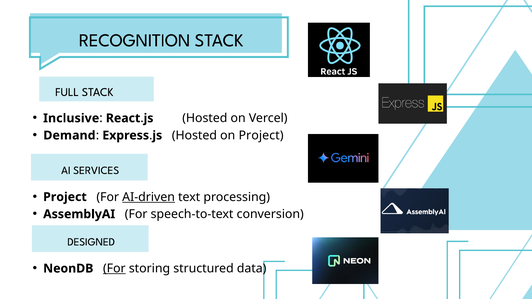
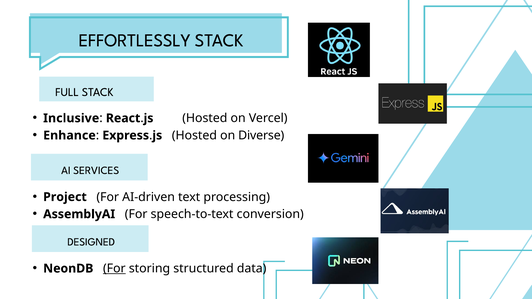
RECOGNITION: RECOGNITION -> EFFORTLESSLY
Demand: Demand -> Enhance
on Project: Project -> Diverse
AI-driven underline: present -> none
